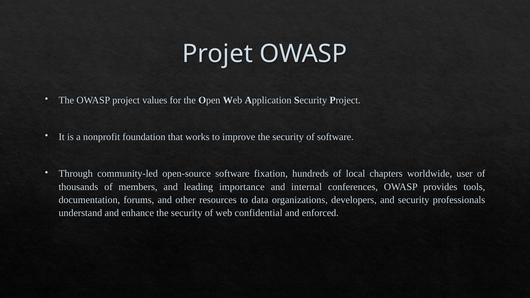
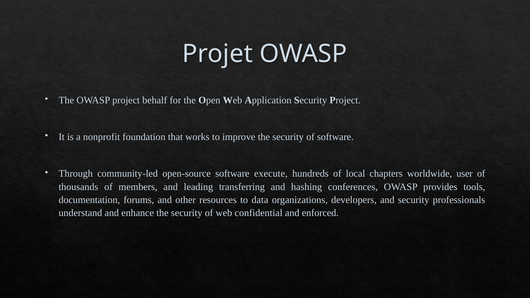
values: values -> behalf
fixation: fixation -> execute
importance: importance -> transferring
internal: internal -> hashing
